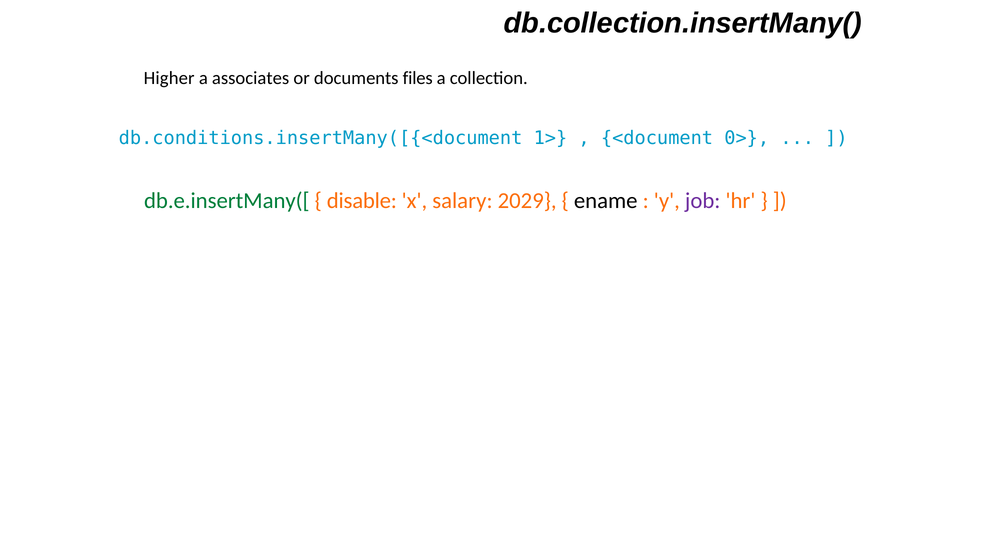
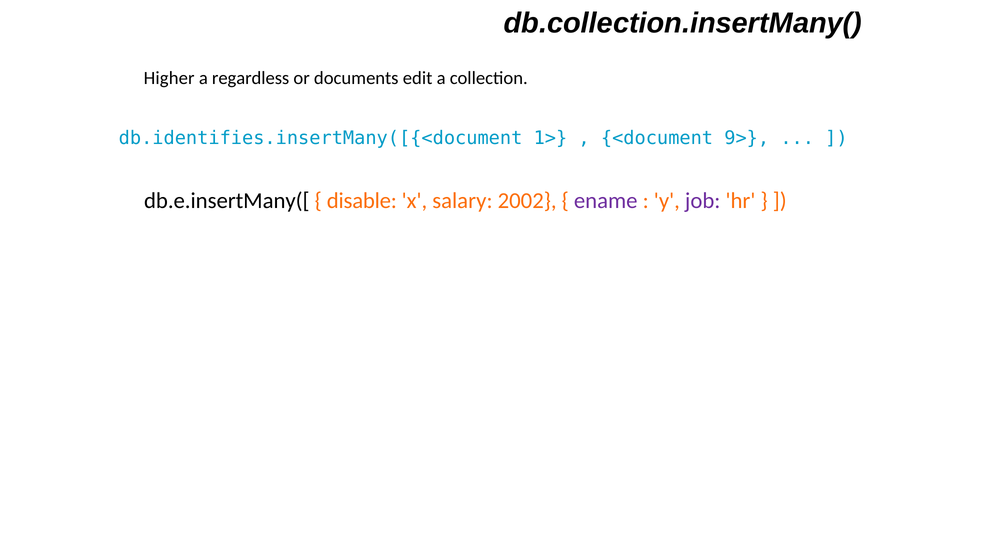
associates: associates -> regardless
files: files -> edit
db.conditions.insertMany([{<document: db.conditions.insertMany([{<document -> db.identifies.insertMany([{<document
0>: 0> -> 9>
db.e.insertMany([ colour: green -> black
2029: 2029 -> 2002
ename colour: black -> purple
